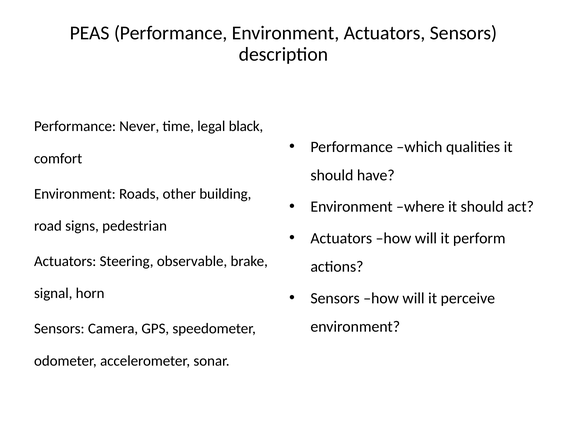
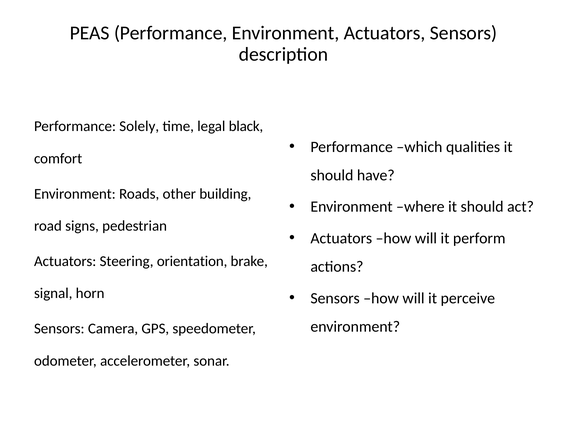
Never: Never -> Solely
observable: observable -> orientation
